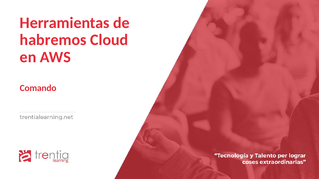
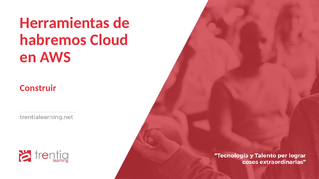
Comando: Comando -> Construir
